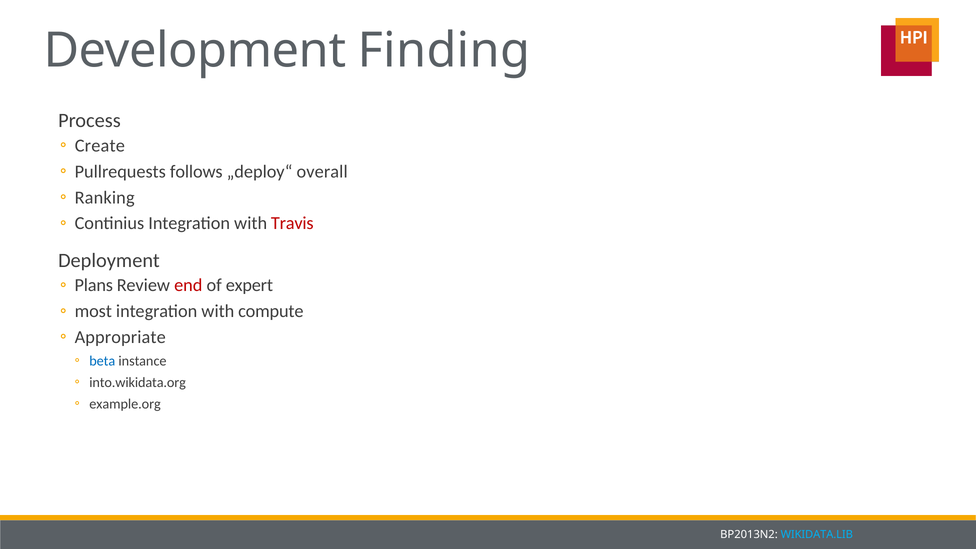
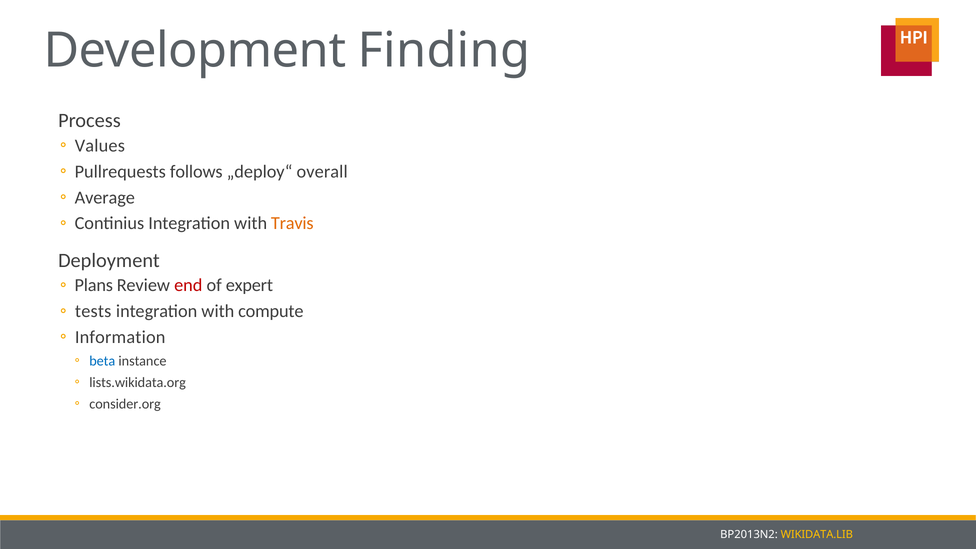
Create: Create -> Values
Ranking: Ranking -> Average
Travis colour: red -> orange
most: most -> tests
Appropriate: Appropriate -> Information
into.wikidata.org: into.wikidata.org -> lists.wikidata.org
example.org: example.org -> consider.org
WIKIDATA.LIB colour: light blue -> yellow
